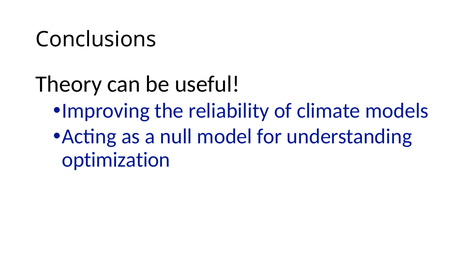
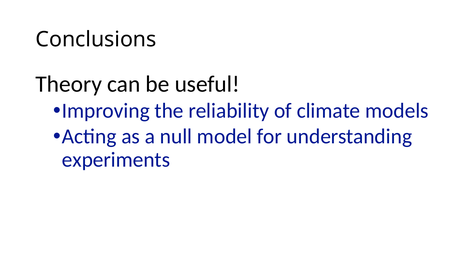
optimization: optimization -> experiments
